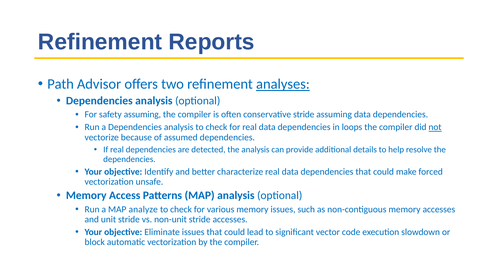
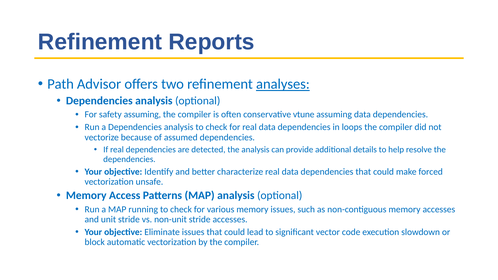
conservative stride: stride -> vtune
not underline: present -> none
analyze: analyze -> running
